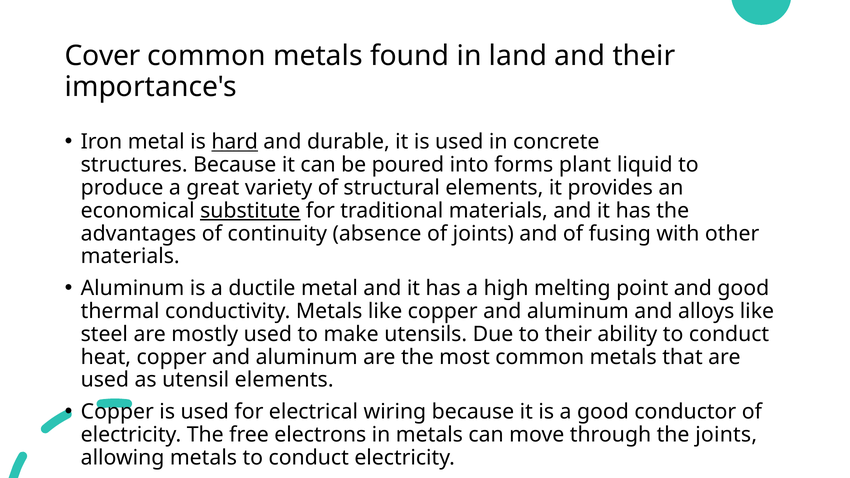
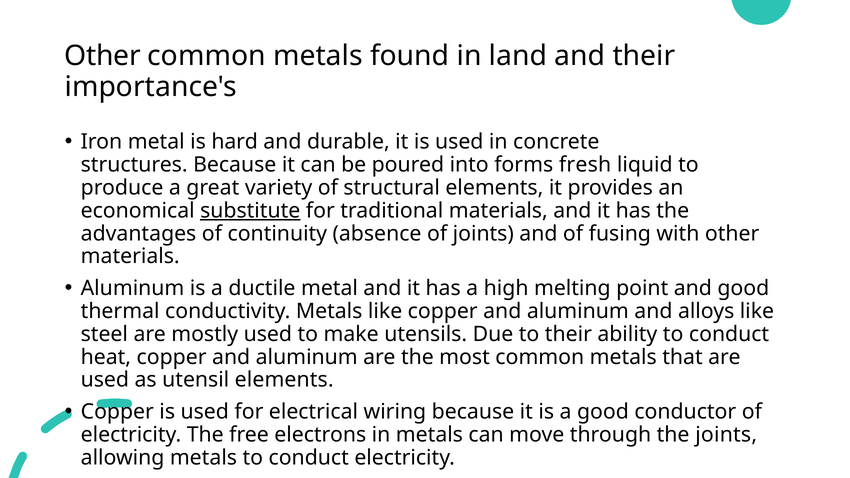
Cover at (103, 56): Cover -> Other
hard underline: present -> none
plant: plant -> fresh
